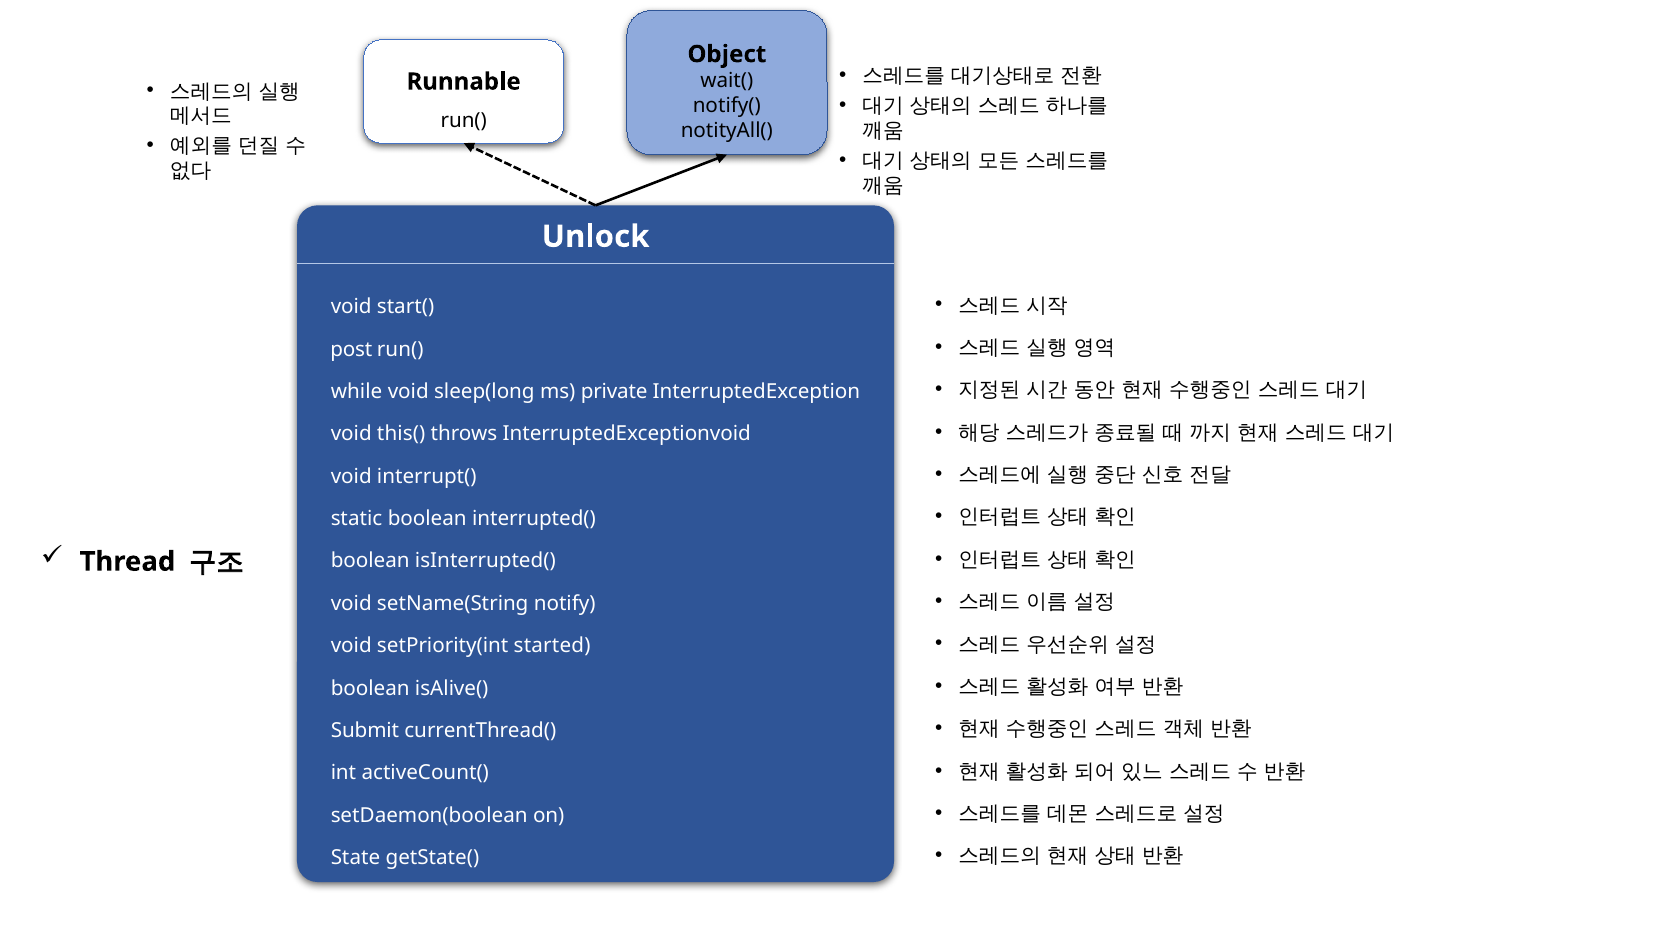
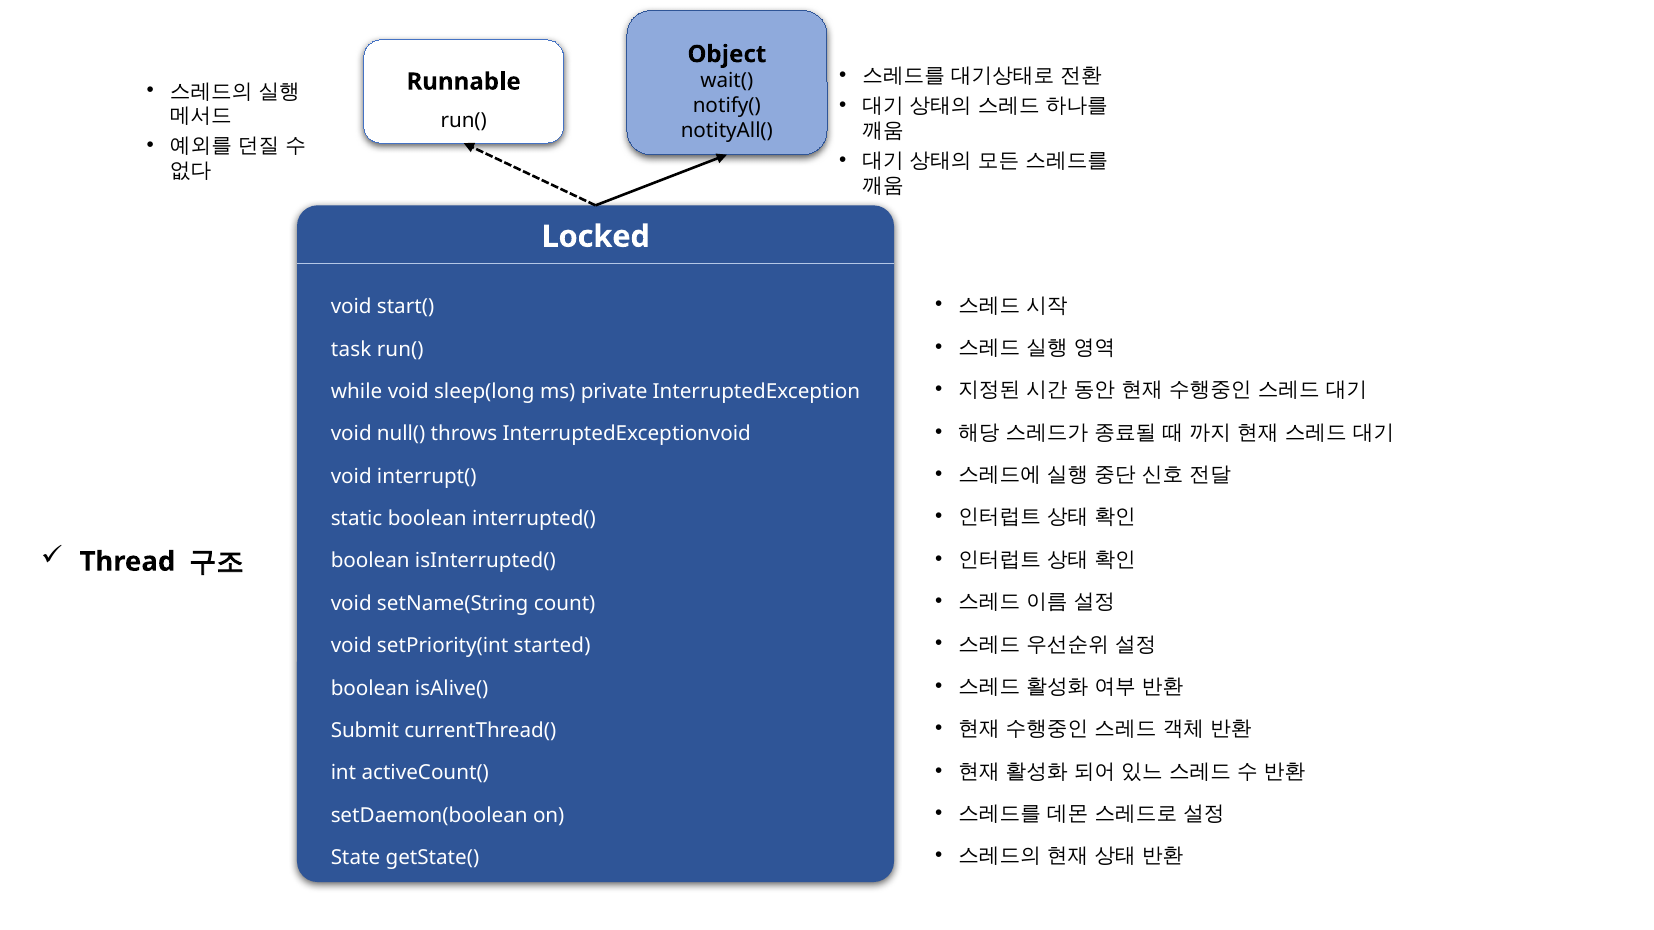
Unlock: Unlock -> Locked
post: post -> task
this(: this( -> null(
notify: notify -> count
